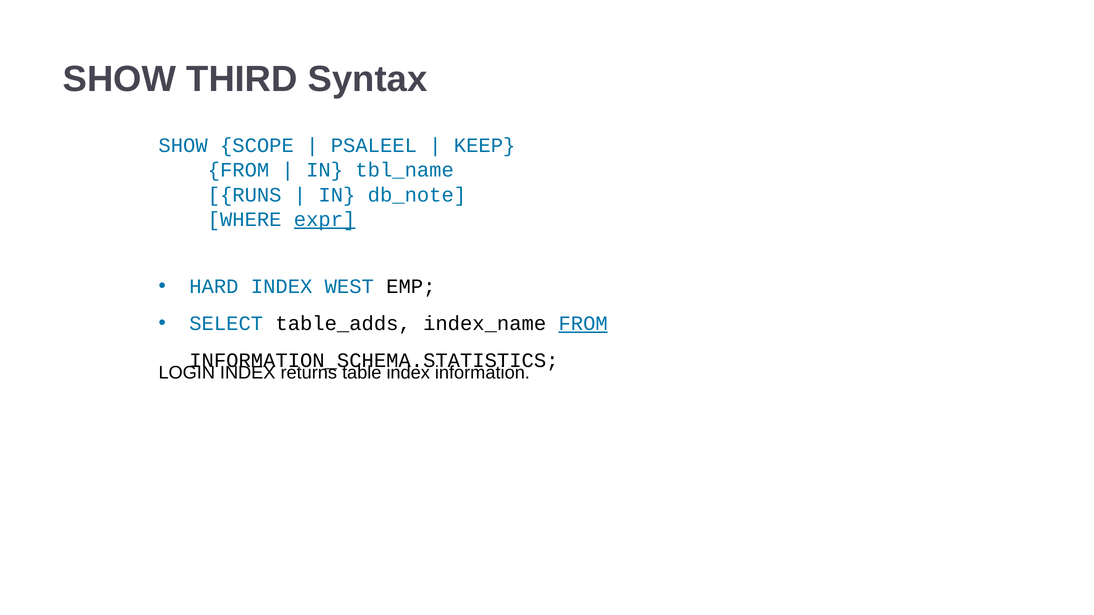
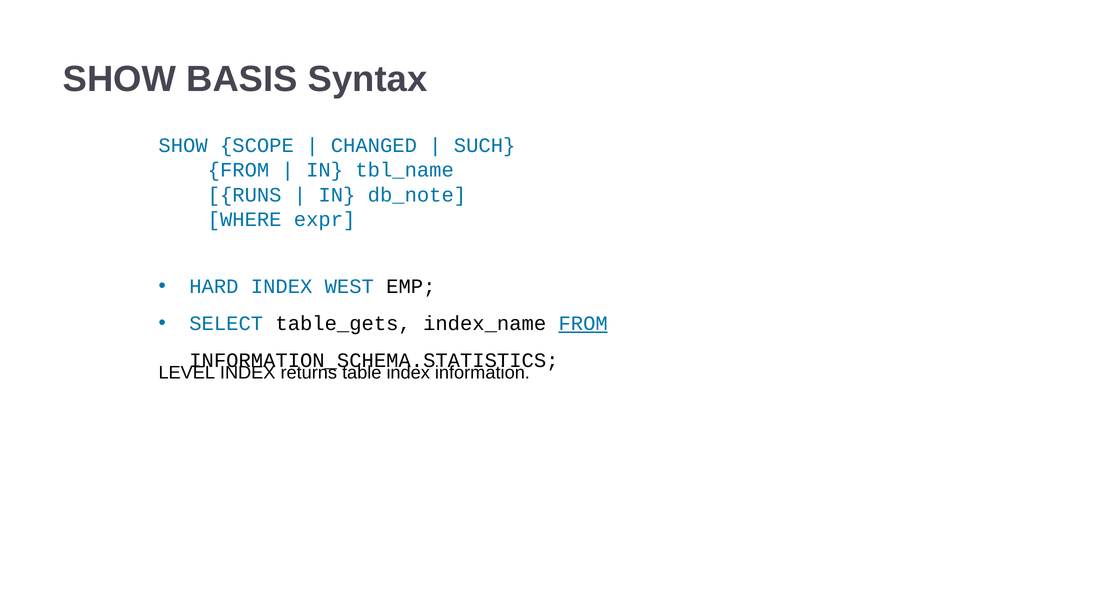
THIRD: THIRD -> BASIS
PSALEEL: PSALEEL -> CHANGED
KEEP: KEEP -> SUCH
expr underline: present -> none
table_adds: table_adds -> table_gets
LOGIN: LOGIN -> LEVEL
